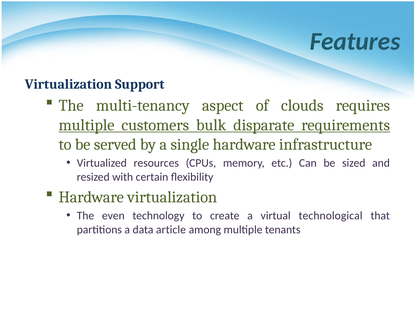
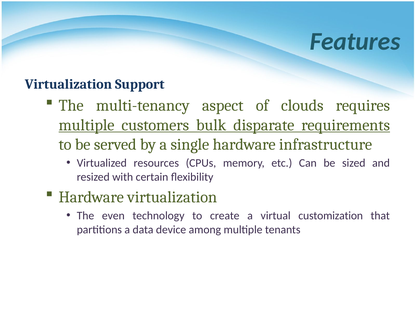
technological: technological -> customization
article: article -> device
